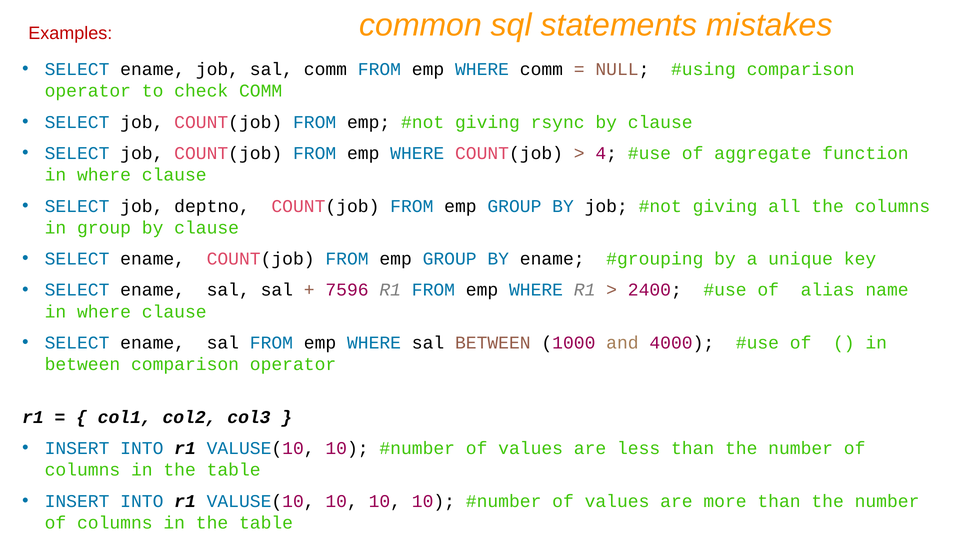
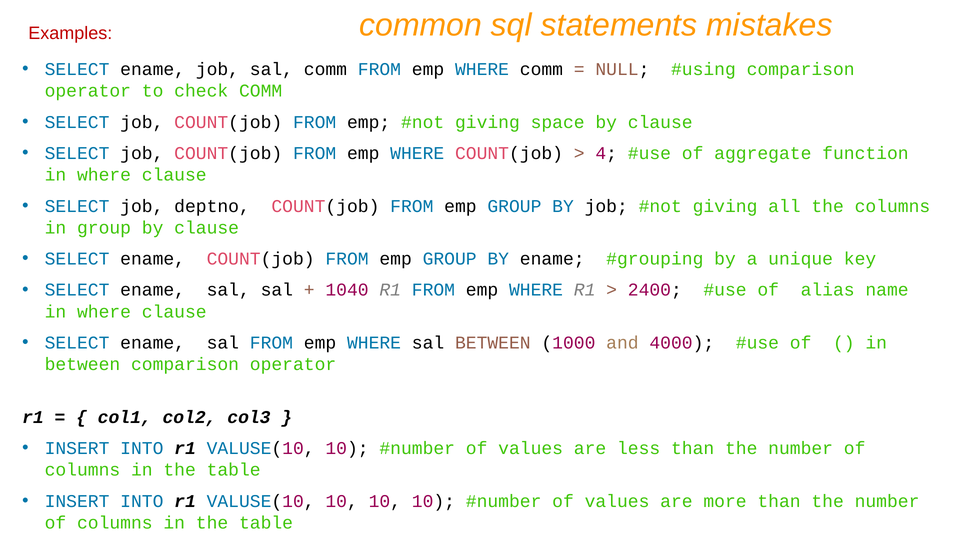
rsync: rsync -> space
7596: 7596 -> 1040
